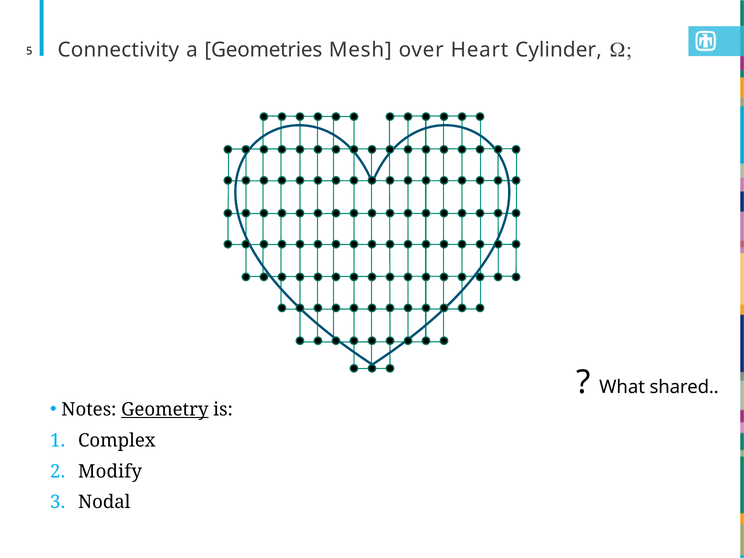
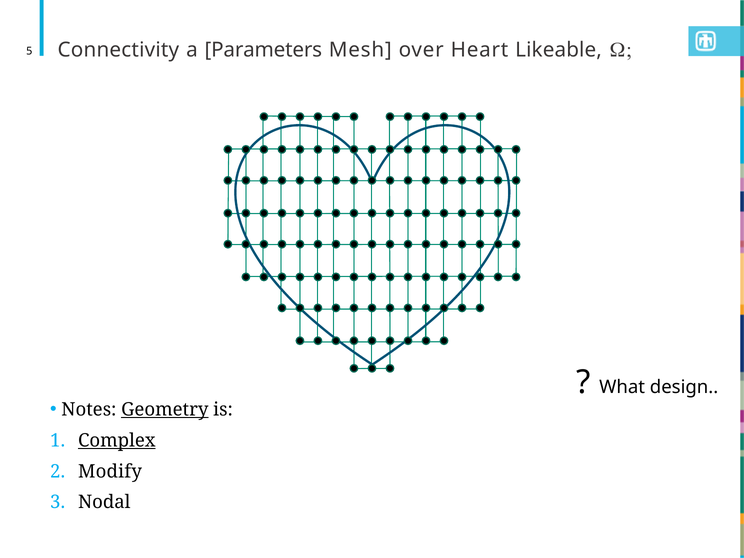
Geometries: Geometries -> Parameters
Cylinder: Cylinder -> Likeable
shared: shared -> design
Complex underline: none -> present
